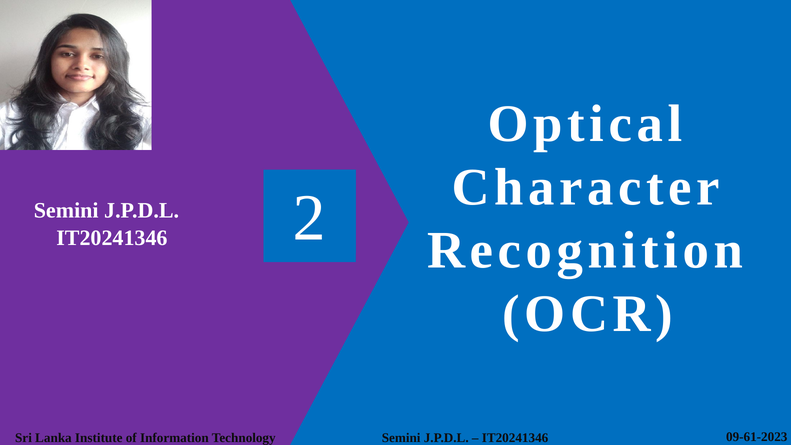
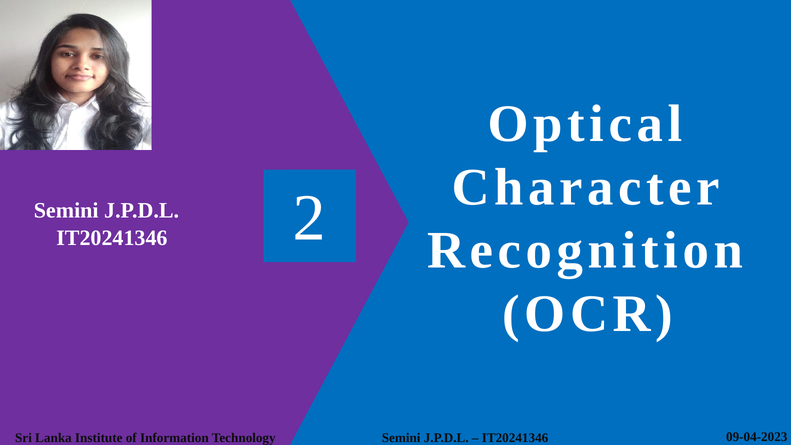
09-61-2023: 09-61-2023 -> 09-04-2023
